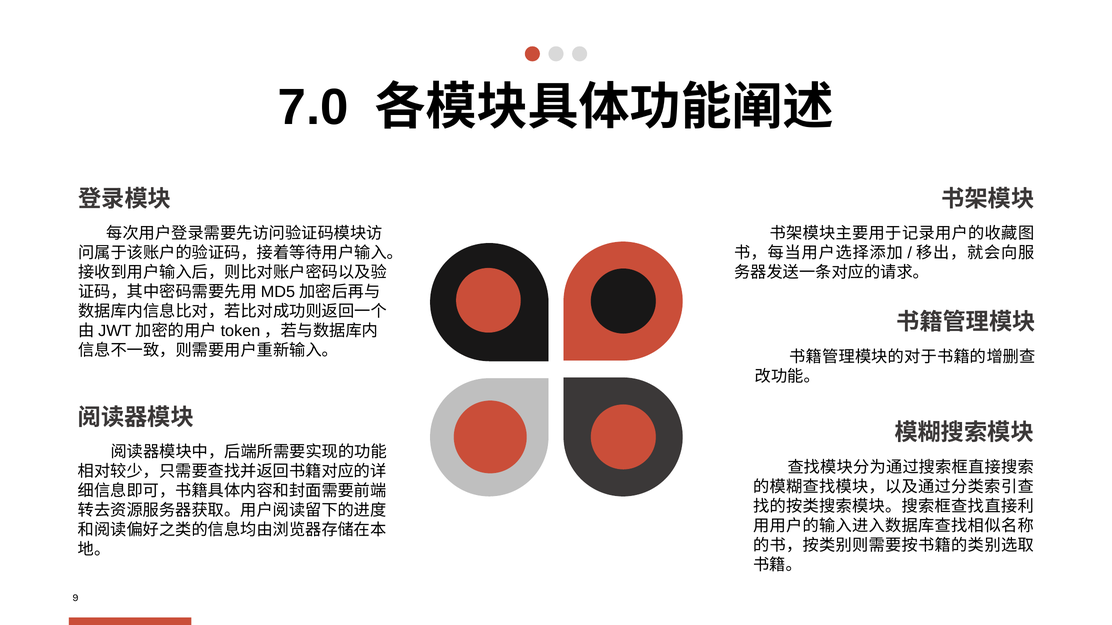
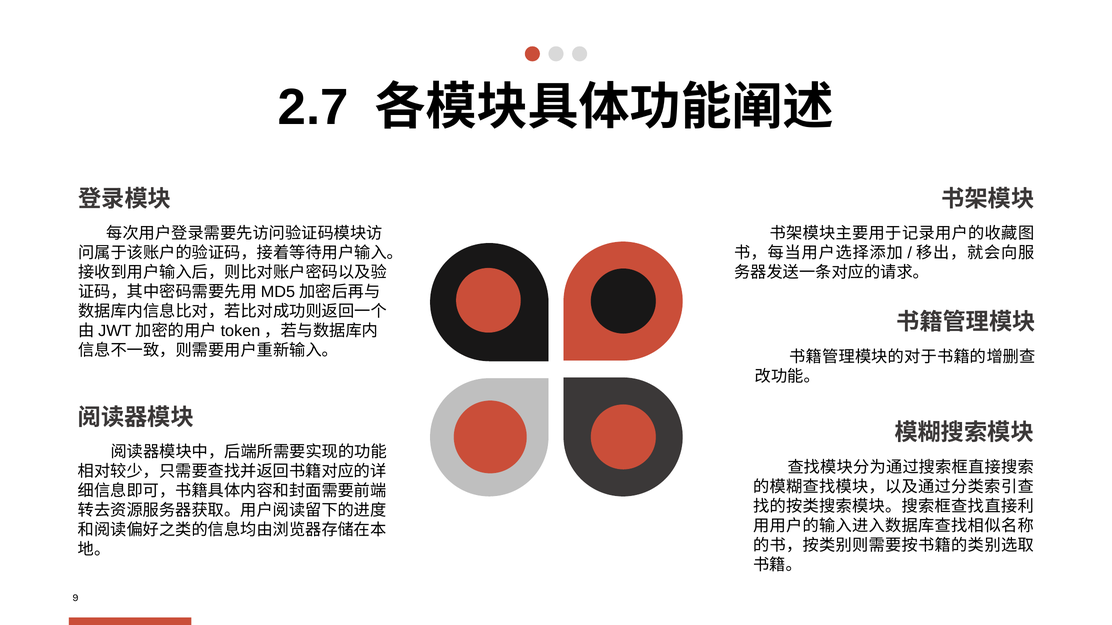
7.0: 7.0 -> 2.7
